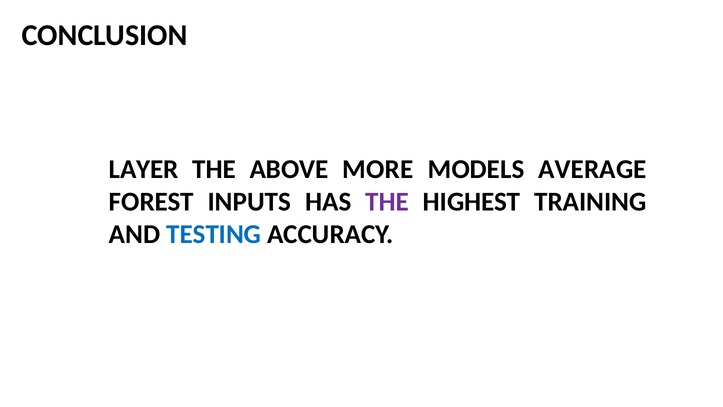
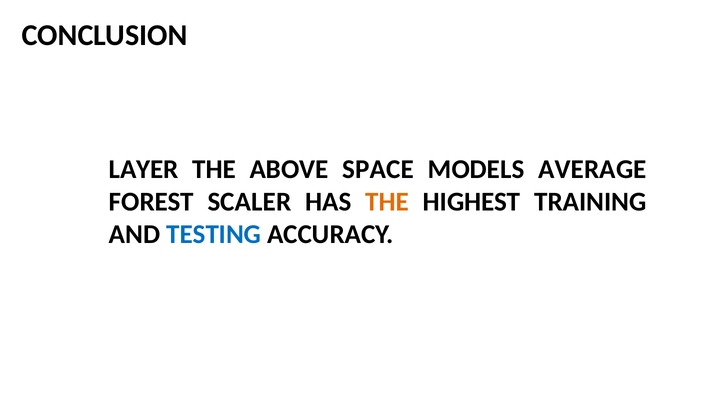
MORE: MORE -> SPACE
INPUTS: INPUTS -> SCALER
THE at (387, 202) colour: purple -> orange
